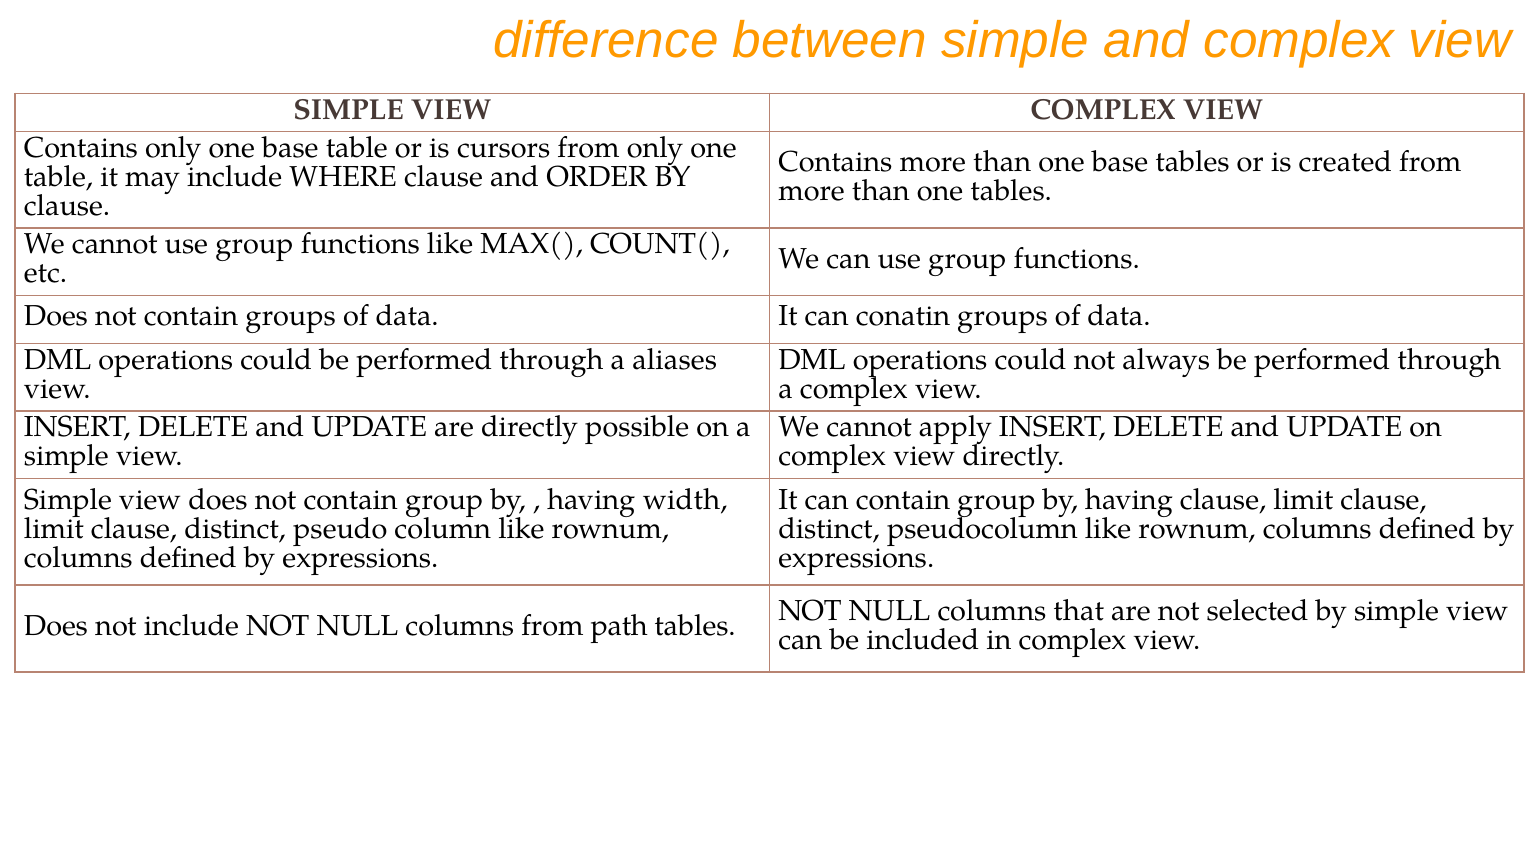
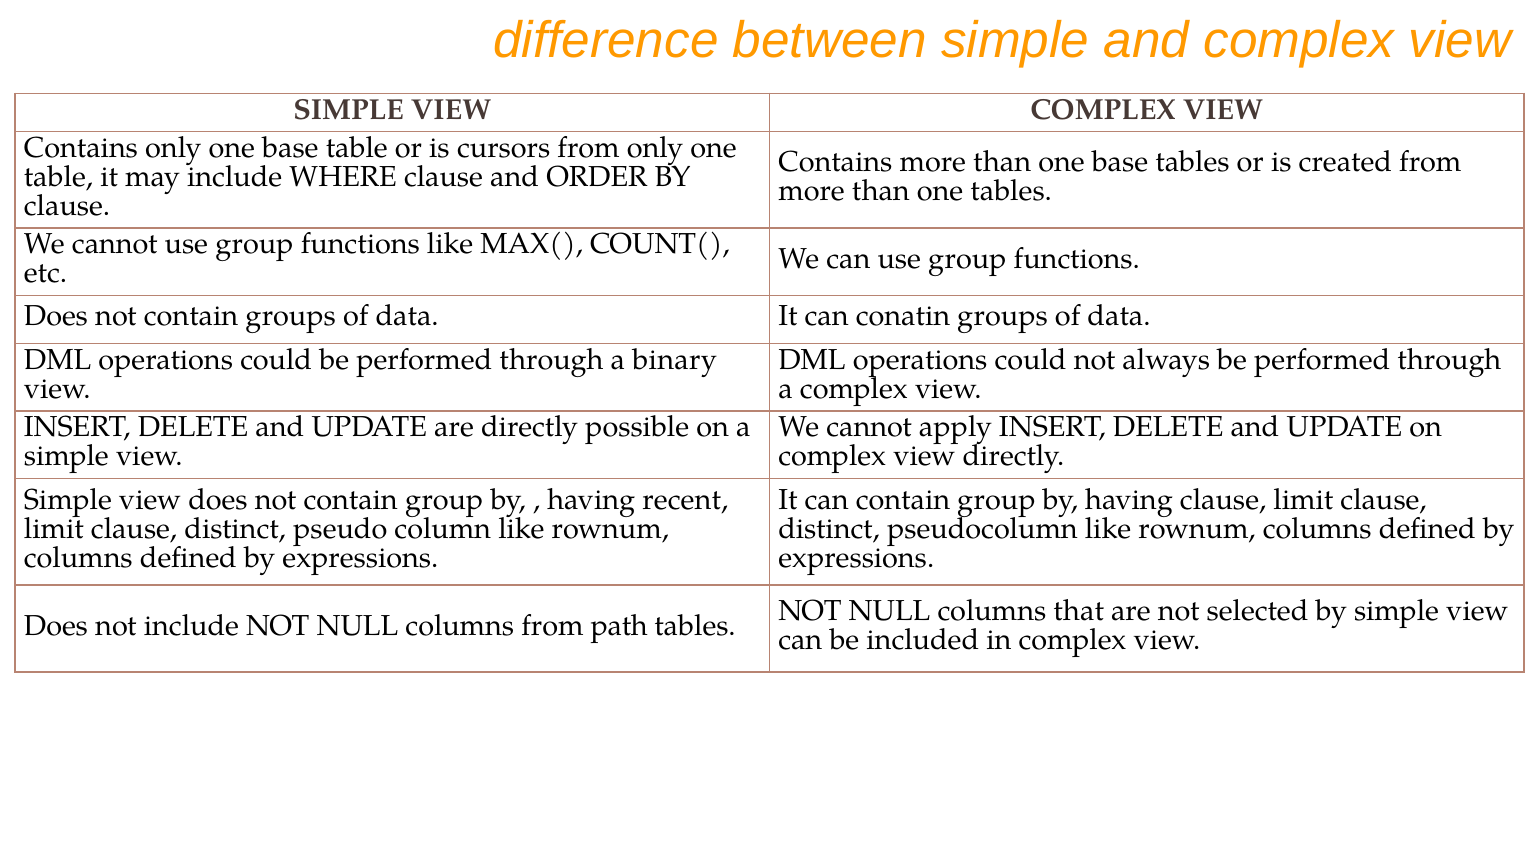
aliases: aliases -> binary
width: width -> recent
